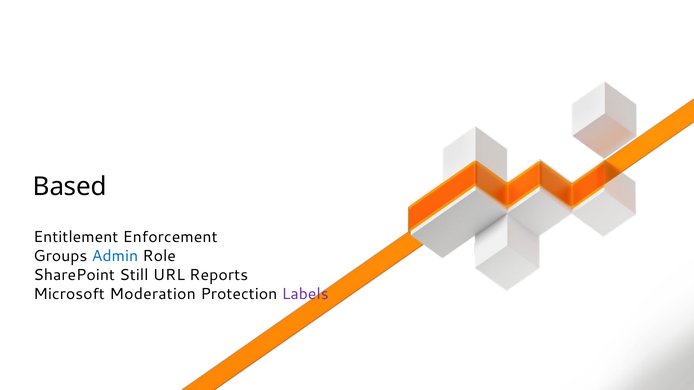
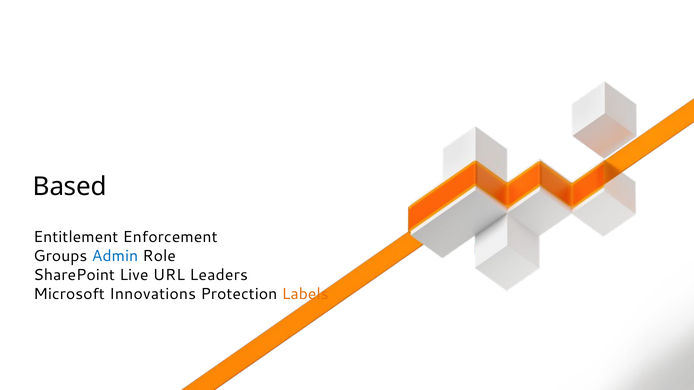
Still: Still -> Live
Reports: Reports -> Leaders
Moderation: Moderation -> Innovations
Labels colour: purple -> orange
